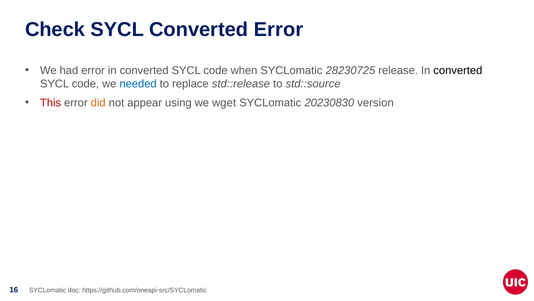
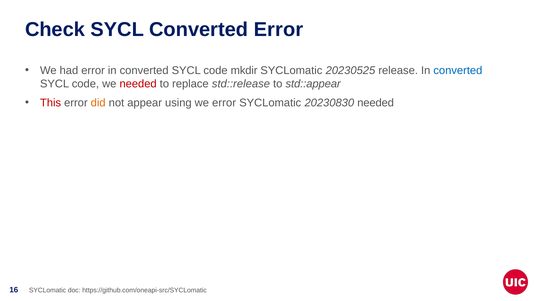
when: when -> mkdir
28230725: 28230725 -> 20230525
converted at (458, 70) colour: black -> blue
needed at (138, 84) colour: blue -> red
std::source: std::source -> std::appear
we wget: wget -> error
20230830 version: version -> needed
